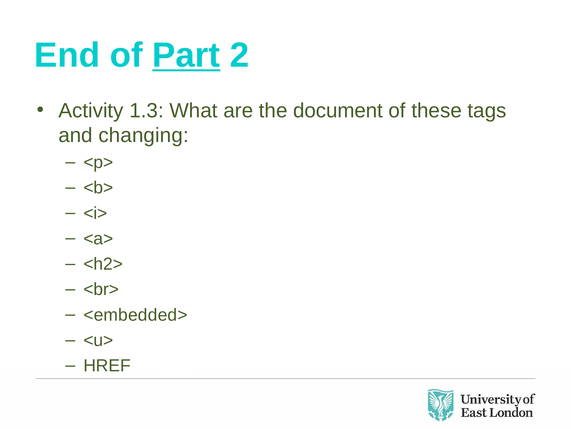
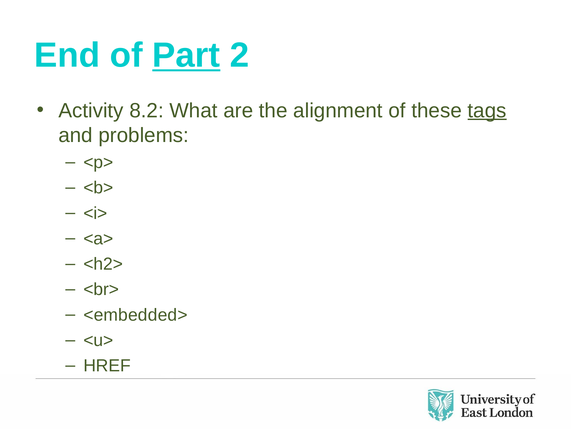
1.3: 1.3 -> 8.2
document: document -> alignment
tags underline: none -> present
changing: changing -> problems
